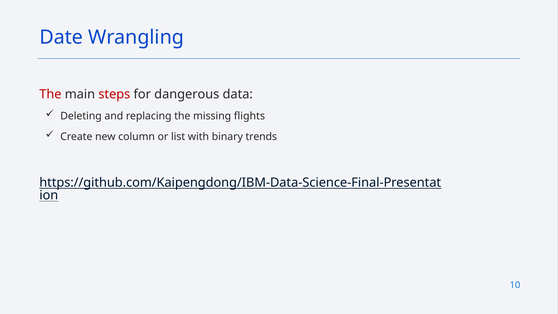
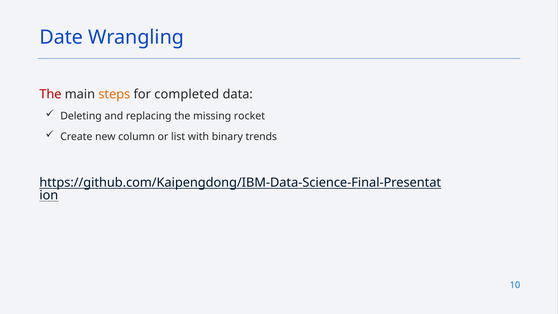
steps colour: red -> orange
dangerous: dangerous -> completed
flights: flights -> rocket
